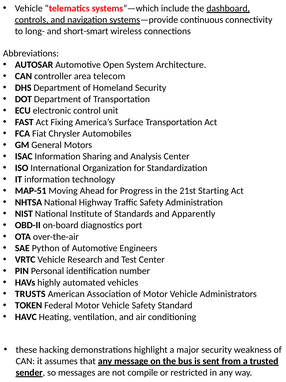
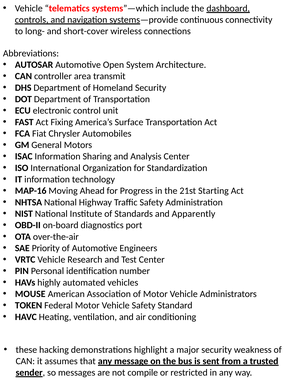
short-smart: short-smart -> short-cover
telecom: telecom -> transmit
MAP-51: MAP-51 -> MAP-16
Python: Python -> Priority
TRUSTS: TRUSTS -> MOUSE
